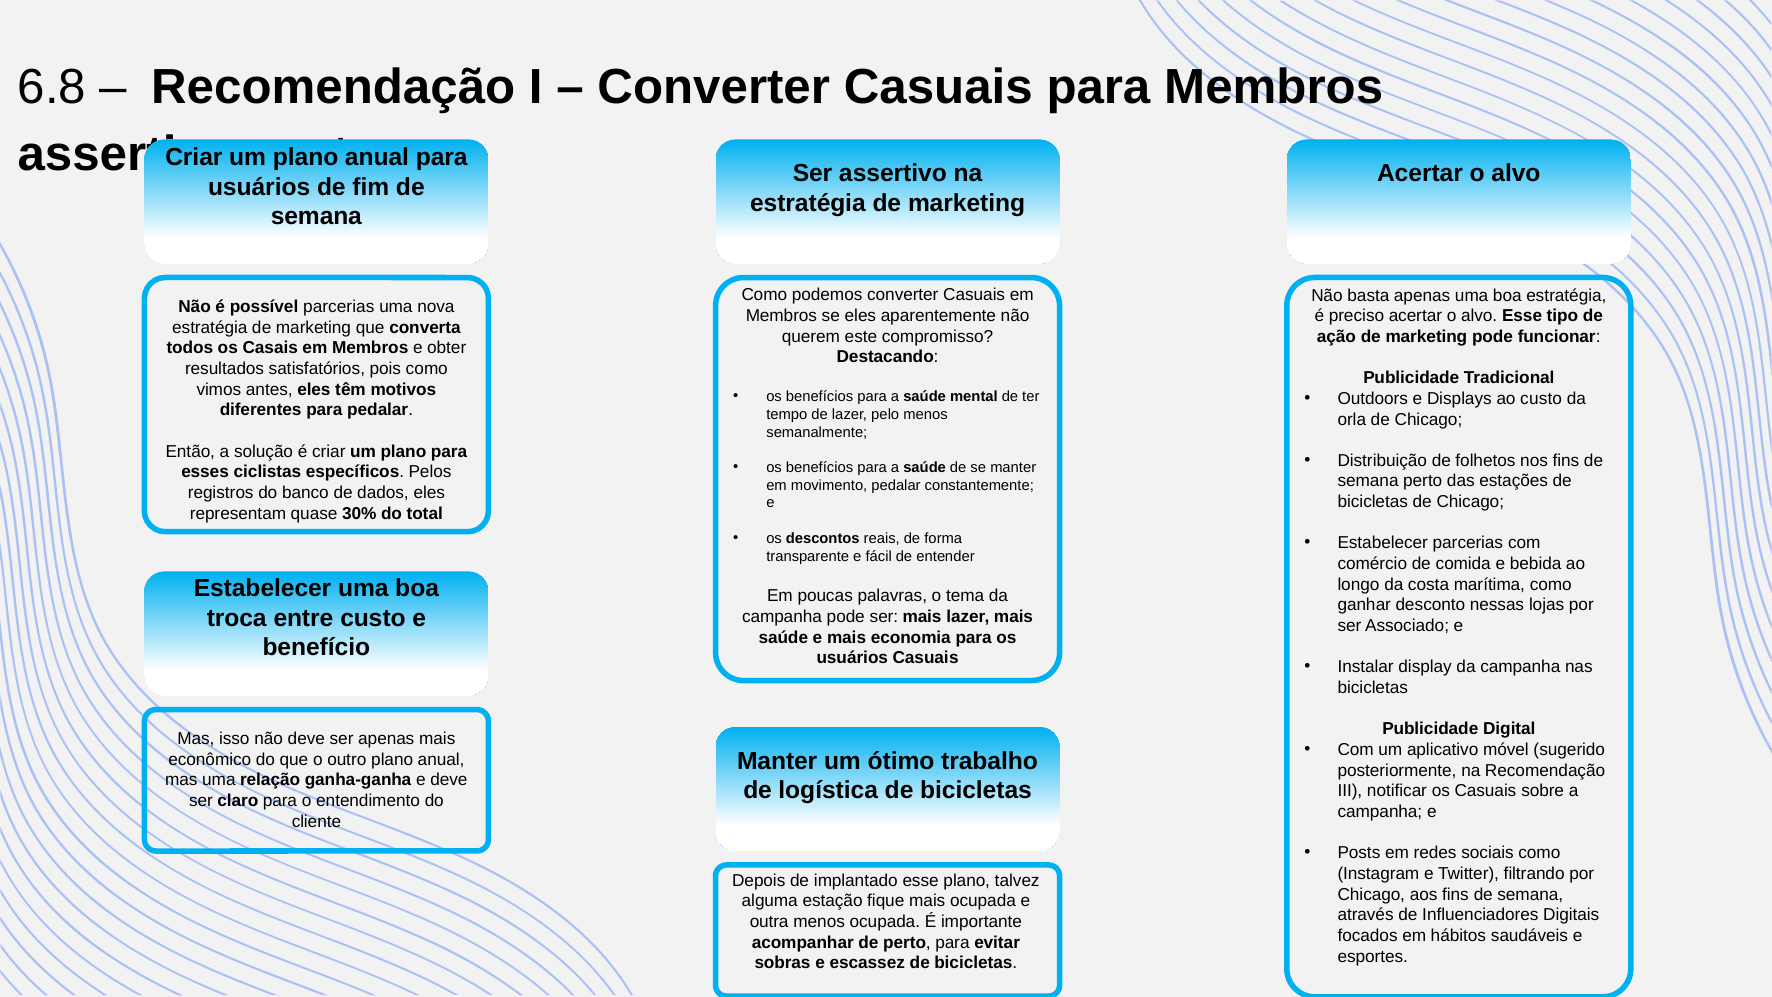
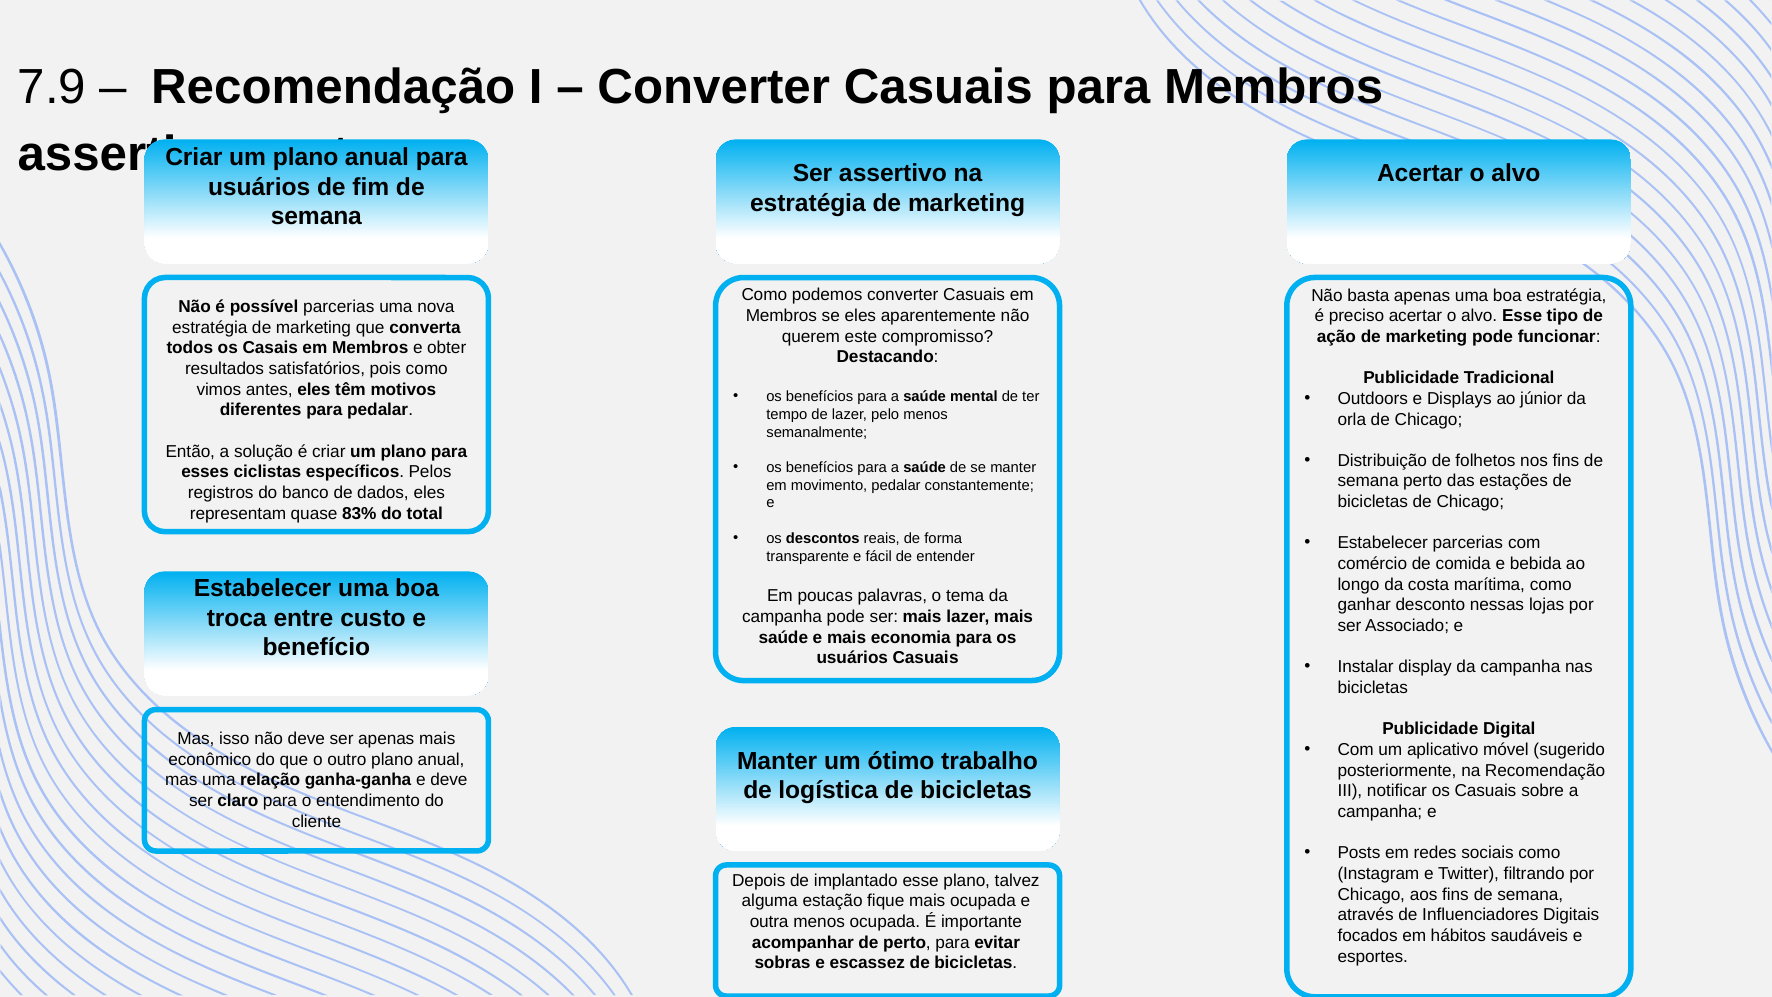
6.8: 6.8 -> 7.9
ao custo: custo -> júnior
30%: 30% -> 83%
